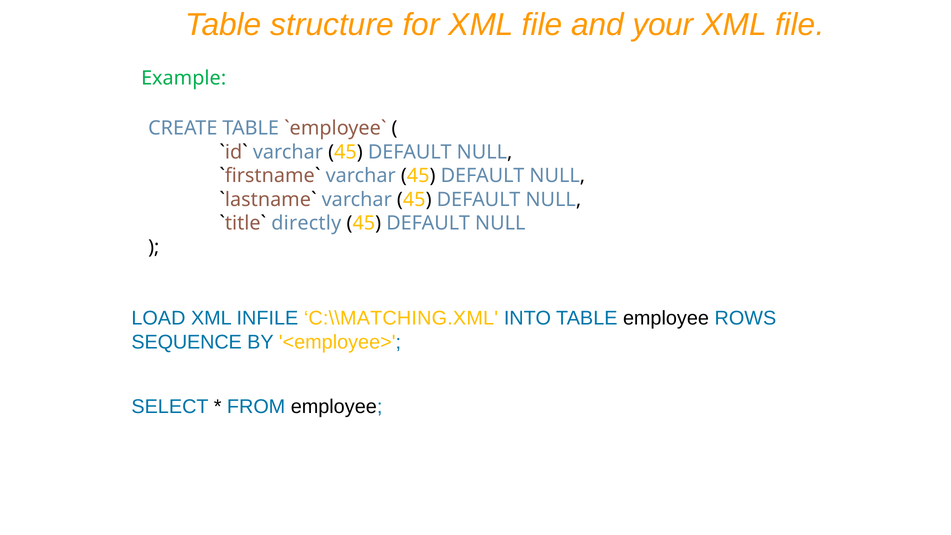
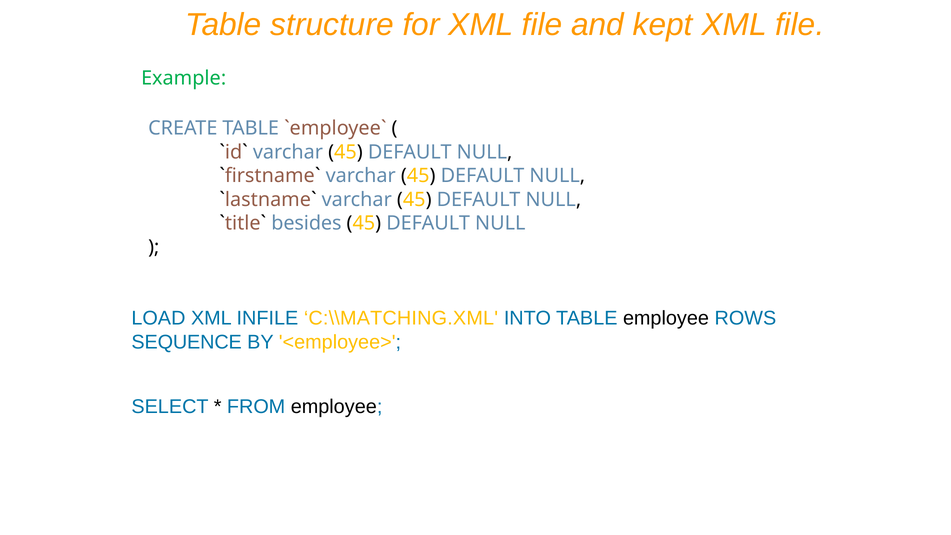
your: your -> kept
directly: directly -> besides
